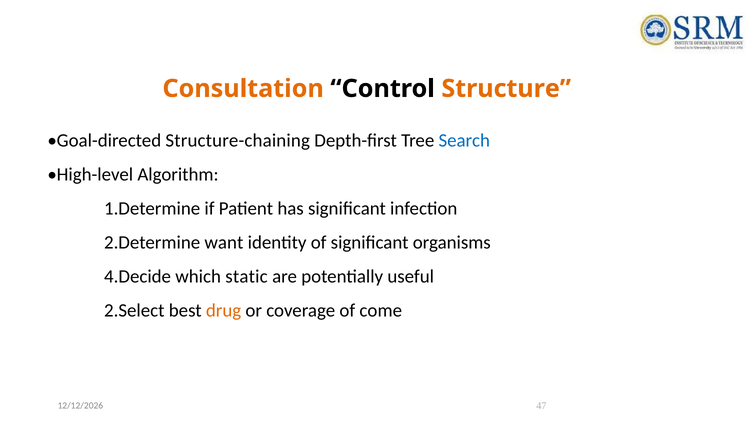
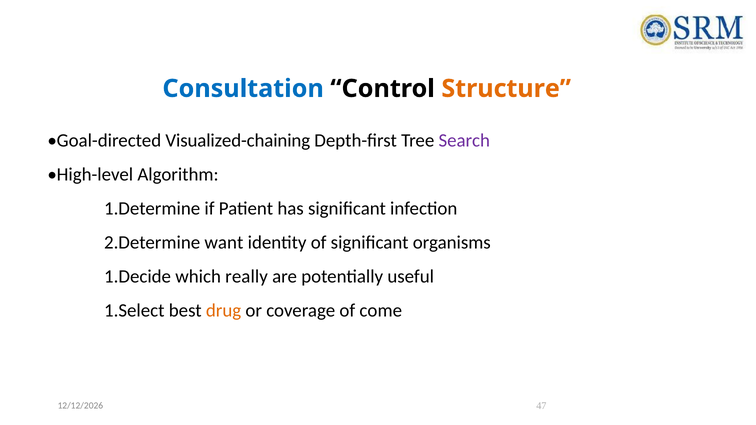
Consultation colour: orange -> blue
Structure-chaining: Structure-chaining -> Visualized-chaining
Search colour: blue -> purple
4.Decide: 4.Decide -> 1.Decide
static: static -> really
2.Select: 2.Select -> 1.Select
